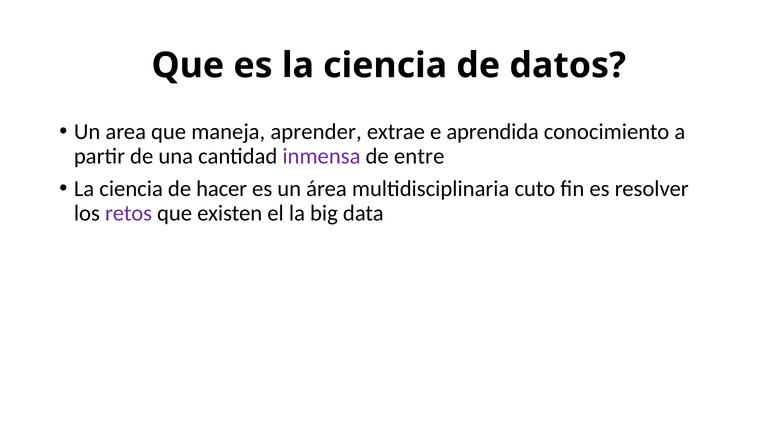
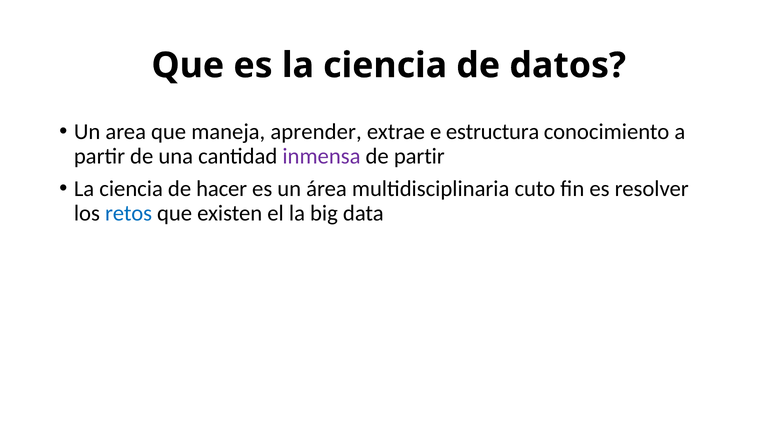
aprendida: aprendida -> estructura
de entre: entre -> partir
retos colour: purple -> blue
